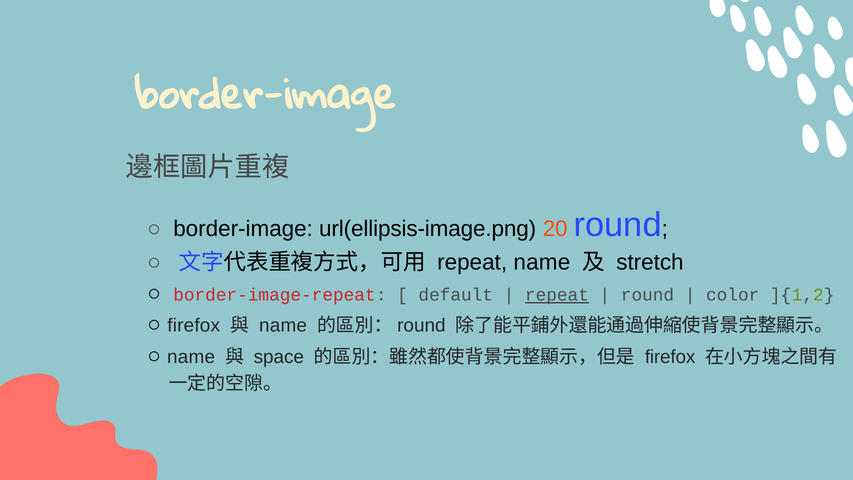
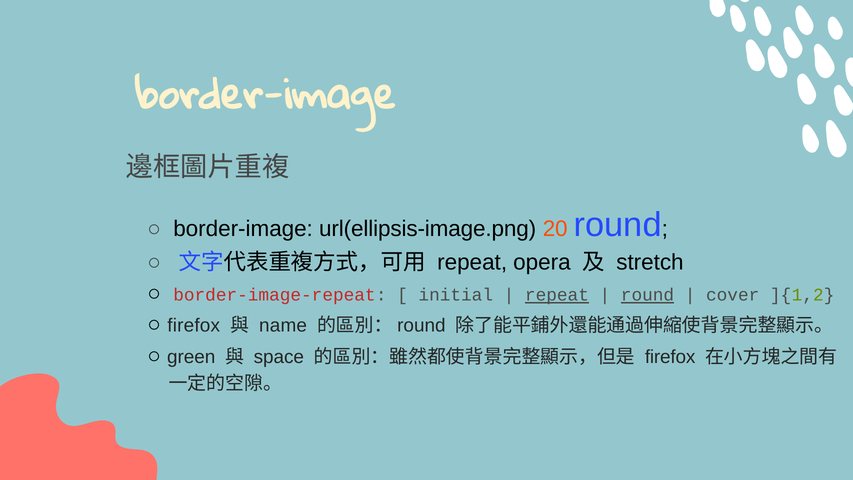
repeat name: name -> opera
default: default -> initial
round at (647, 295) underline: none -> present
color: color -> cover
name at (191, 357): name -> green
